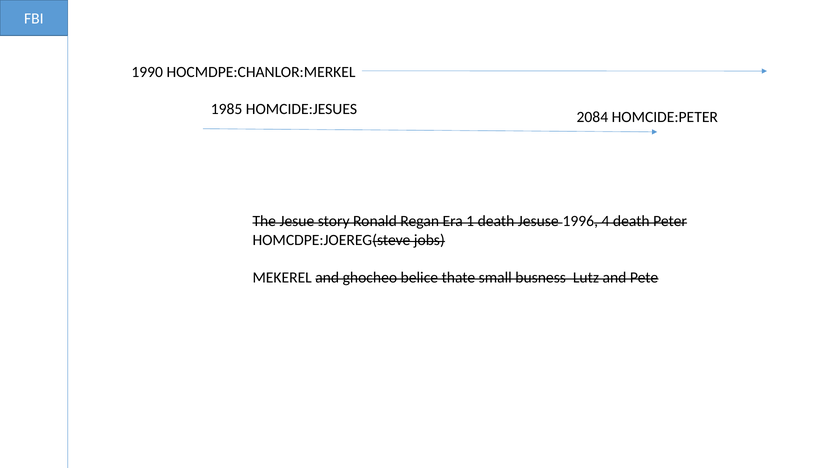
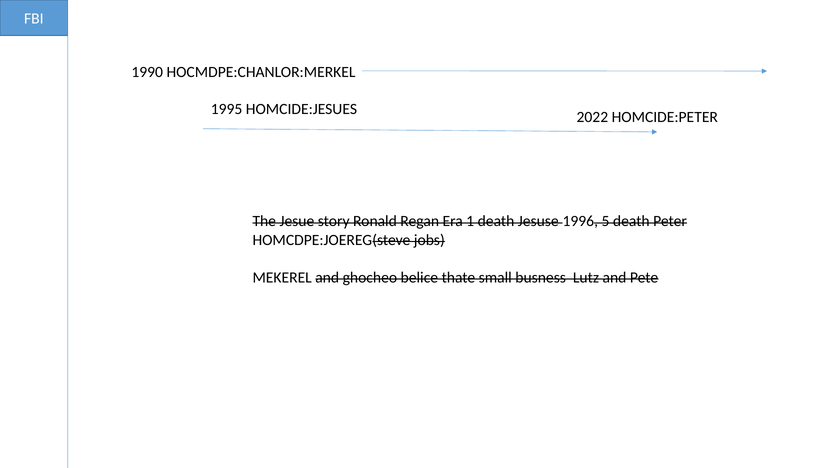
1985: 1985 -> 1995
2084: 2084 -> 2022
4: 4 -> 5
